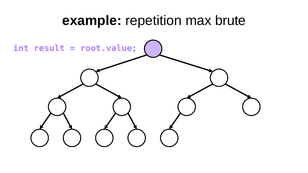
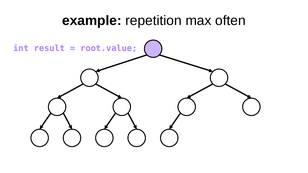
brute: brute -> often
